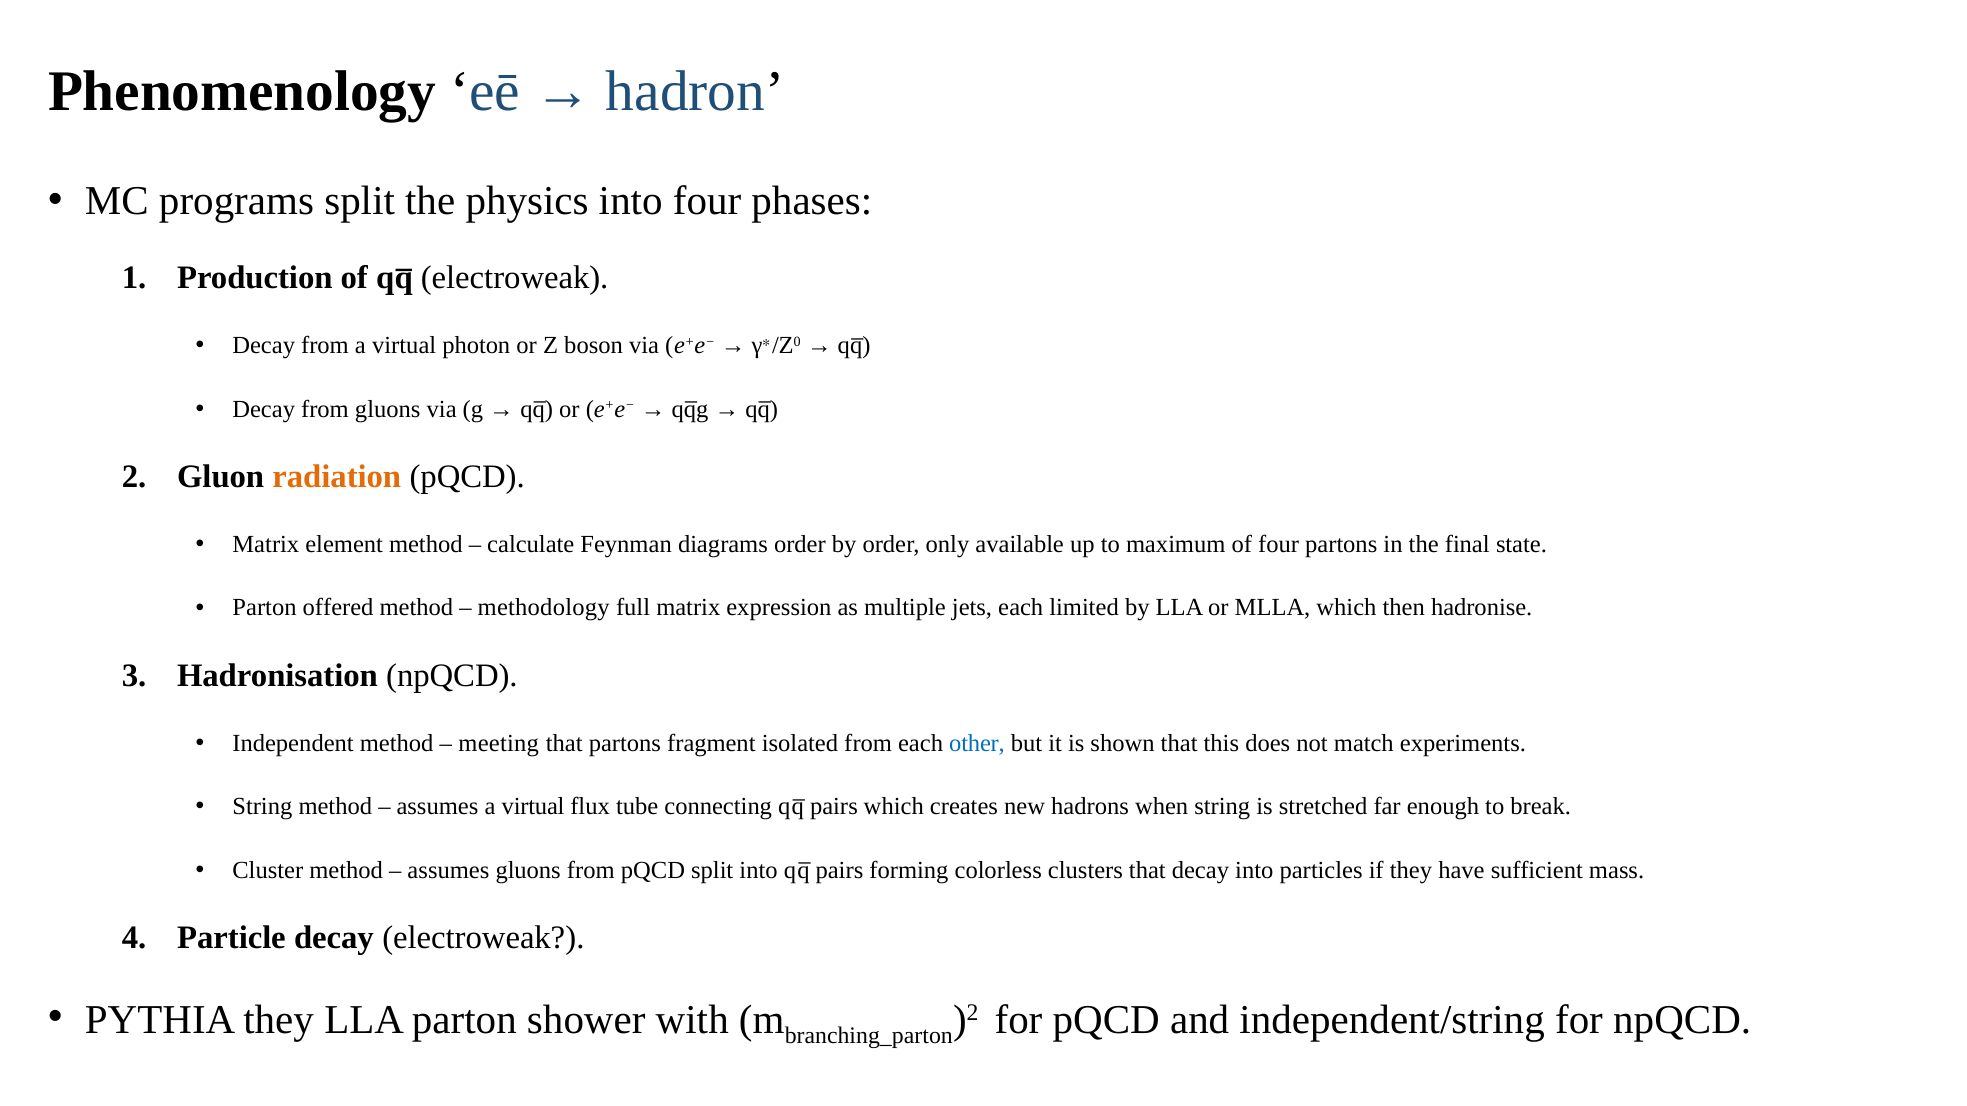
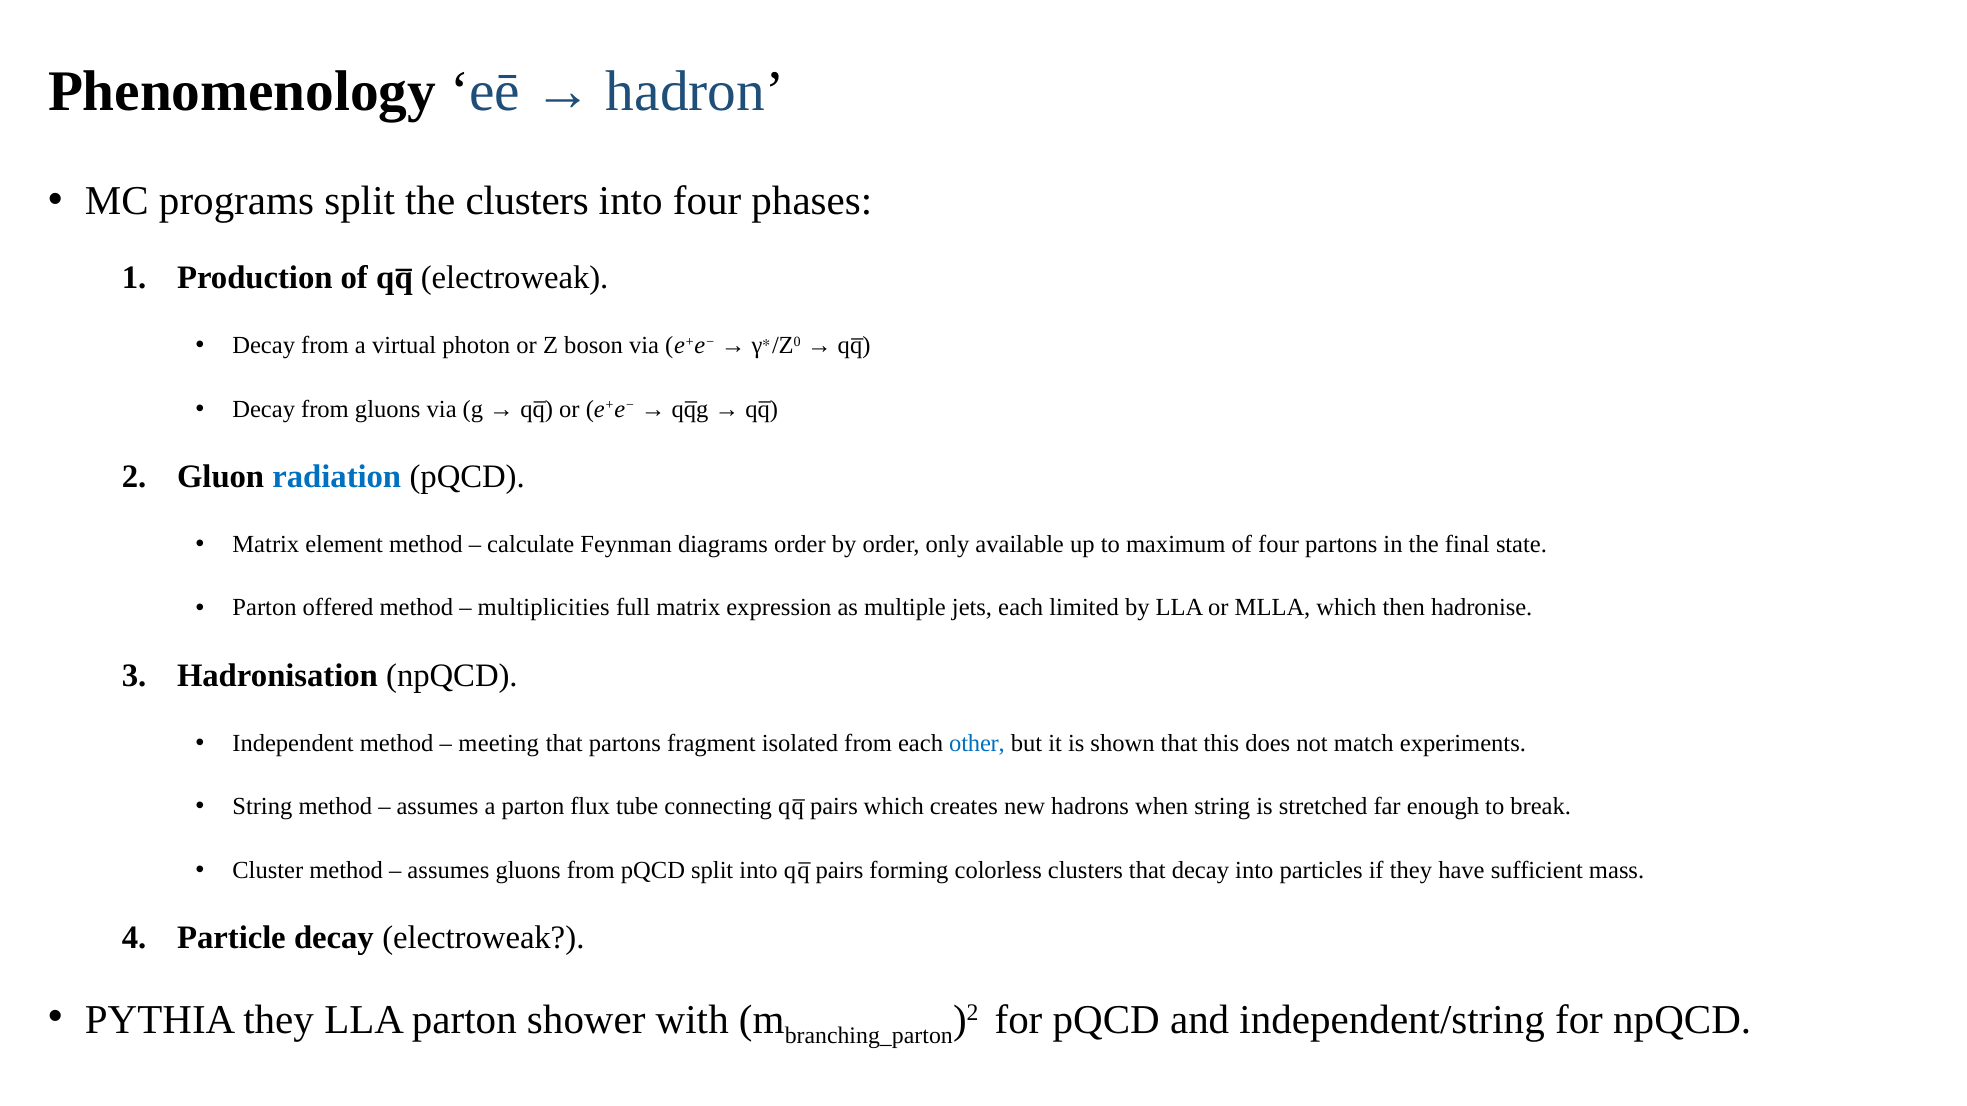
the physics: physics -> clusters
radiation colour: orange -> blue
methodology: methodology -> multiplicities
assumes a virtual: virtual -> parton
